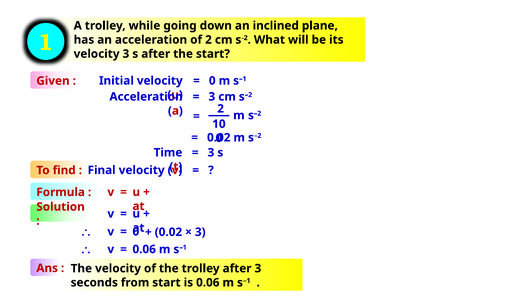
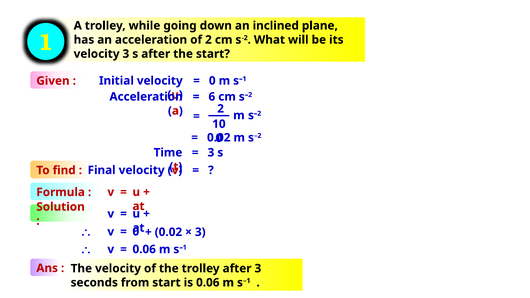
3 at (212, 97): 3 -> 6
